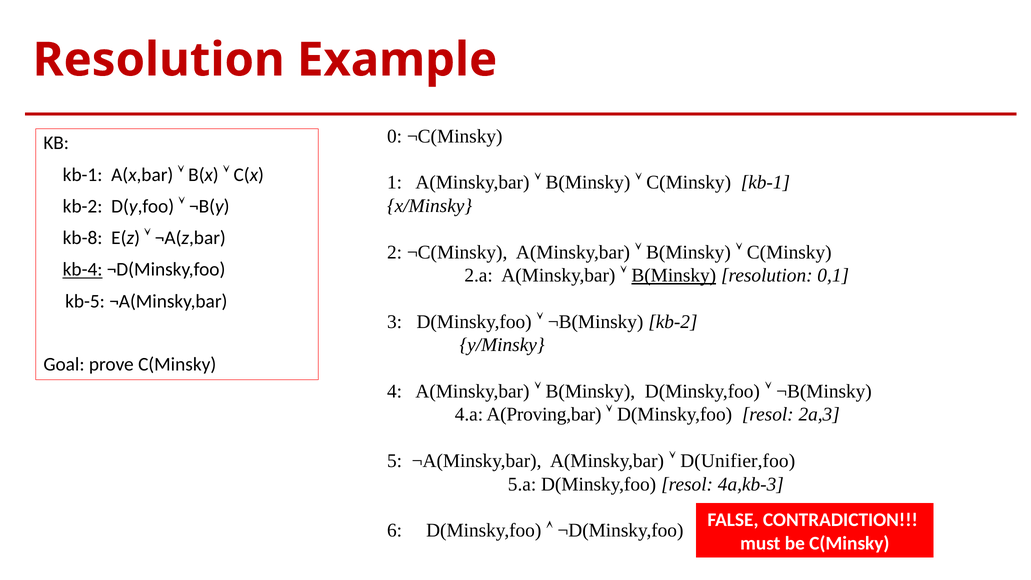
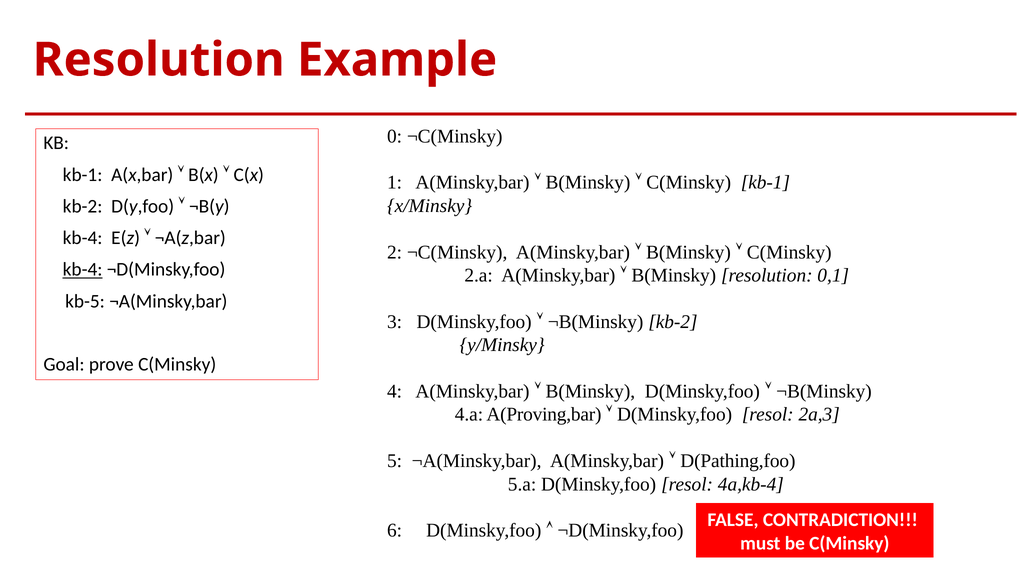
kb-8 at (83, 238): kb-8 -> kb-4
B(Minsky at (674, 275) underline: present -> none
D(Unifier,foo: D(Unifier,foo -> D(Pathing,foo
4a,kb-3: 4a,kb-3 -> 4a,kb-4
